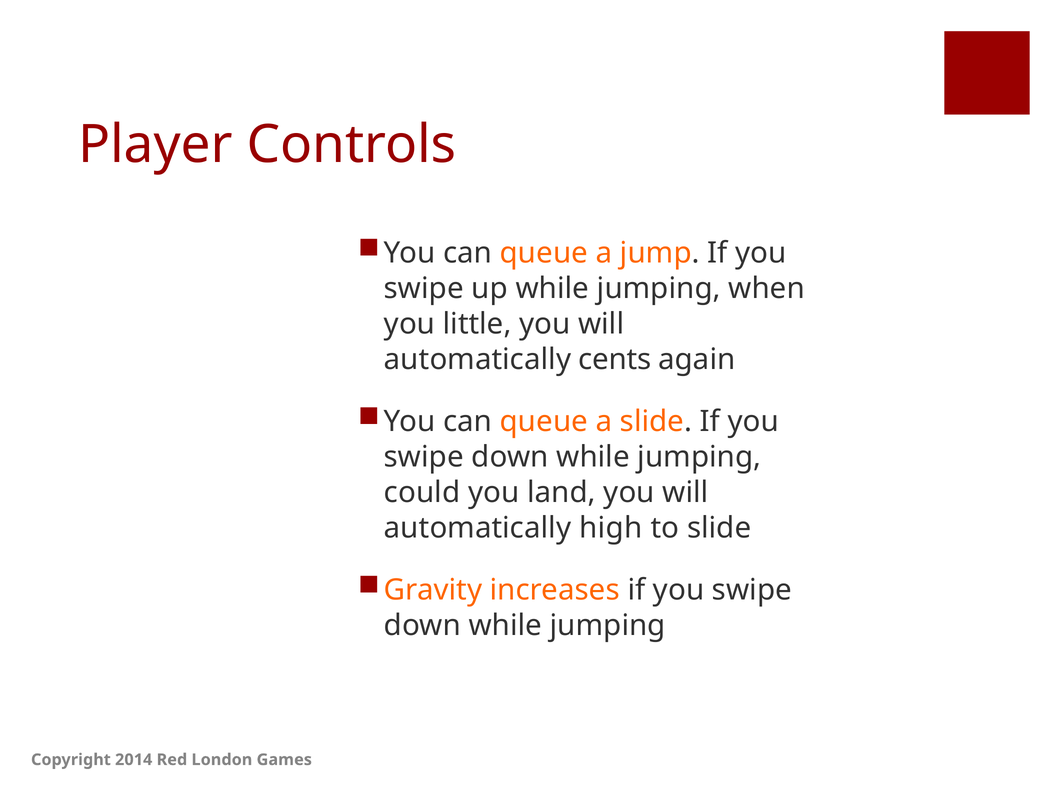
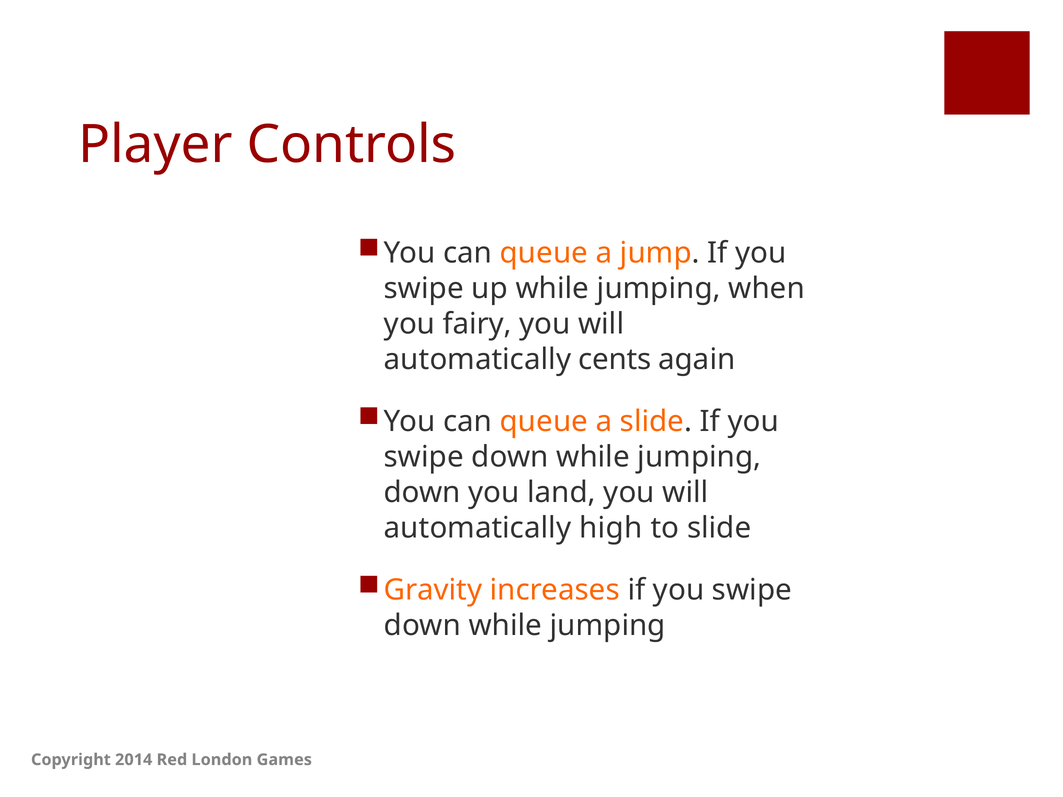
little: little -> fairy
could at (422, 493): could -> down
